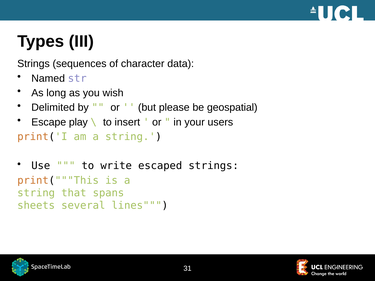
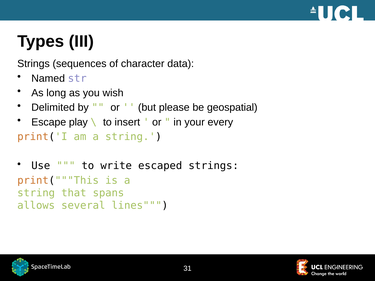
users: users -> every
sheets: sheets -> allows
